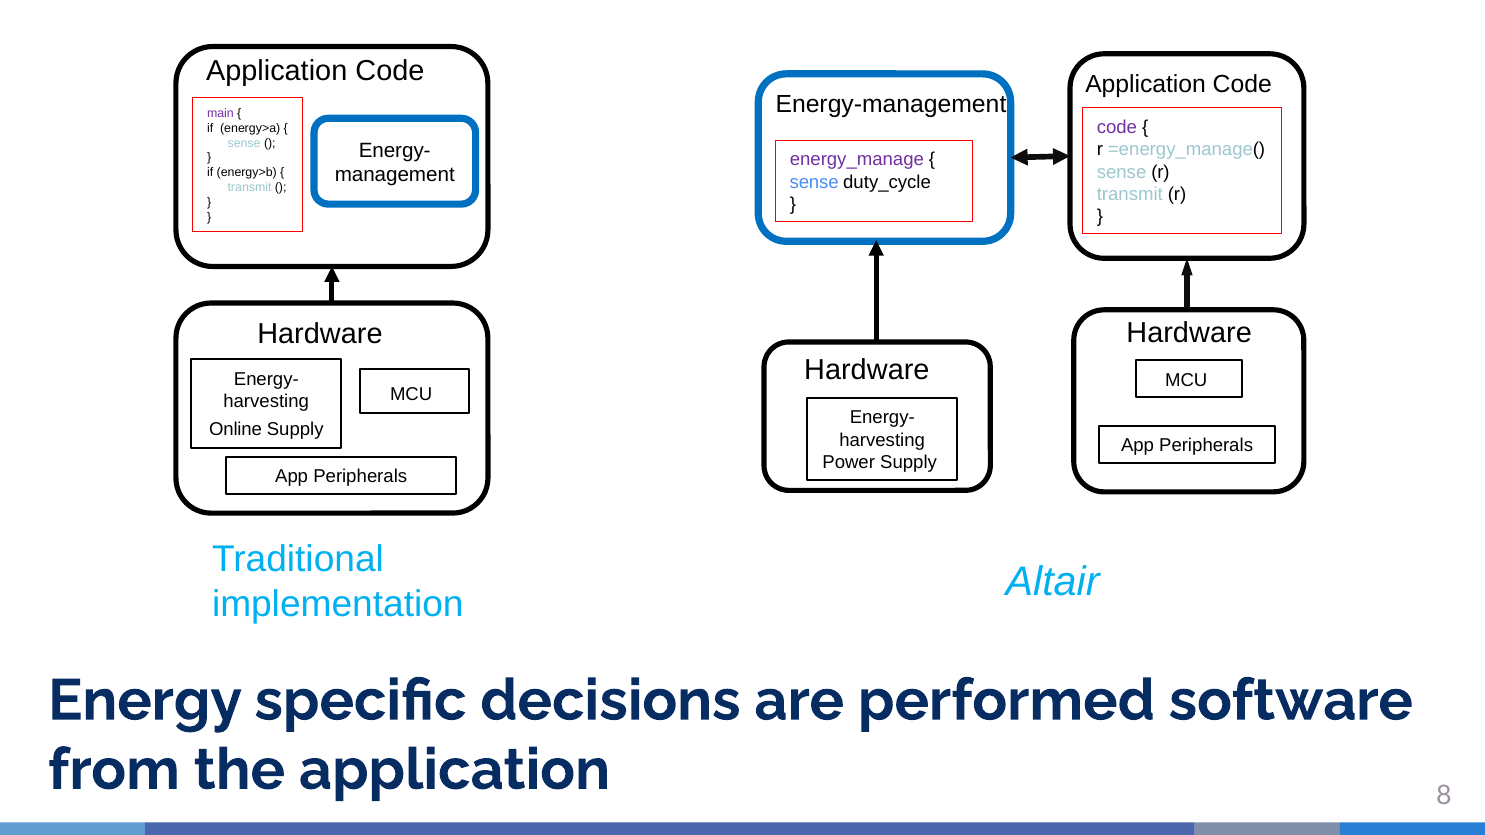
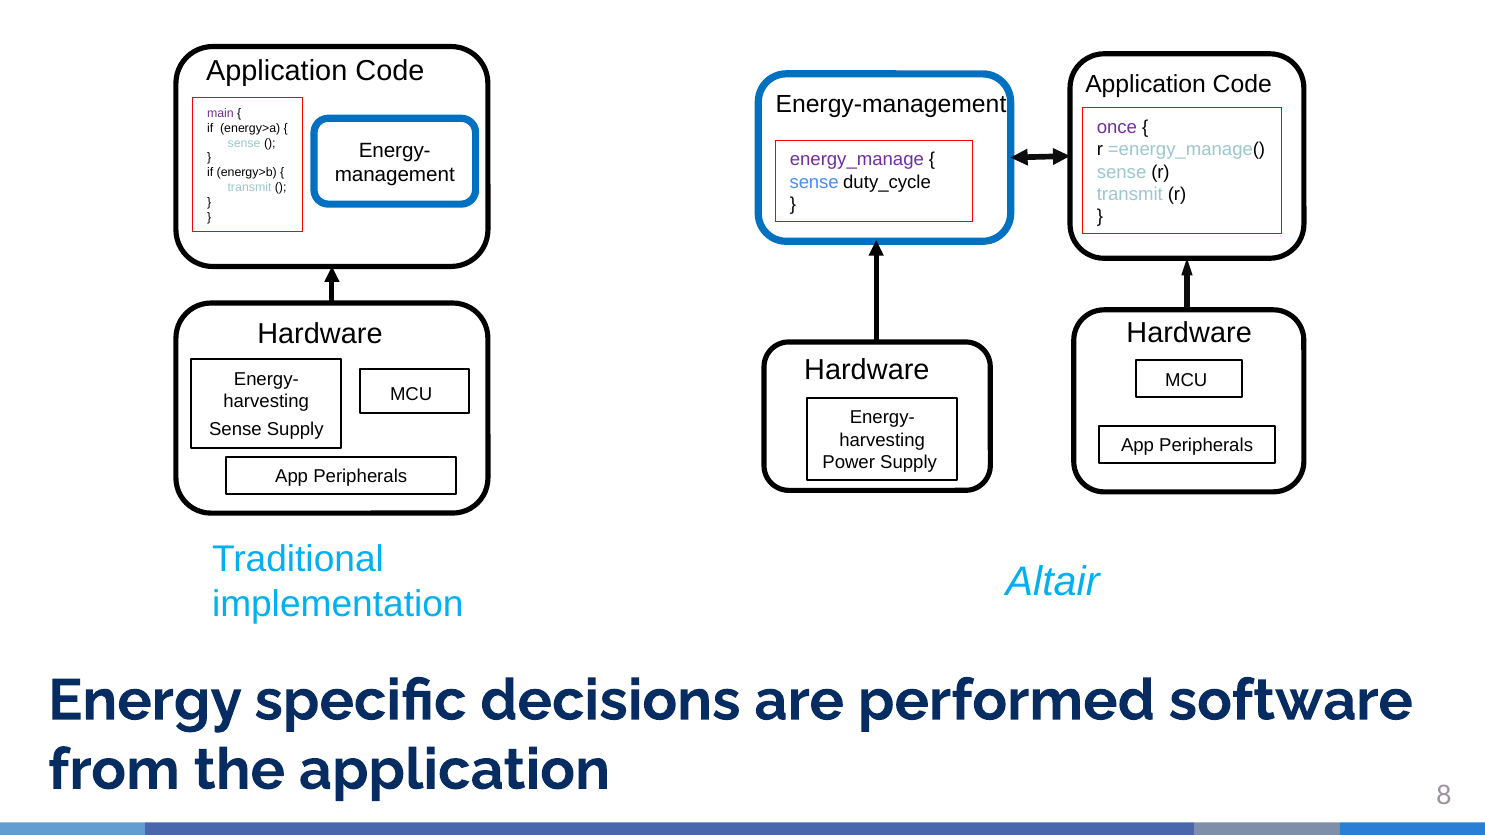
code at (1117, 127): code -> once
Online at (235, 430): Online -> Sense
